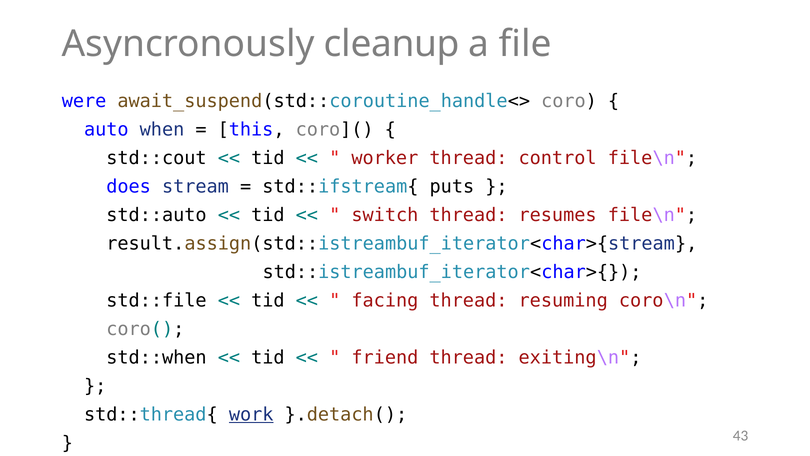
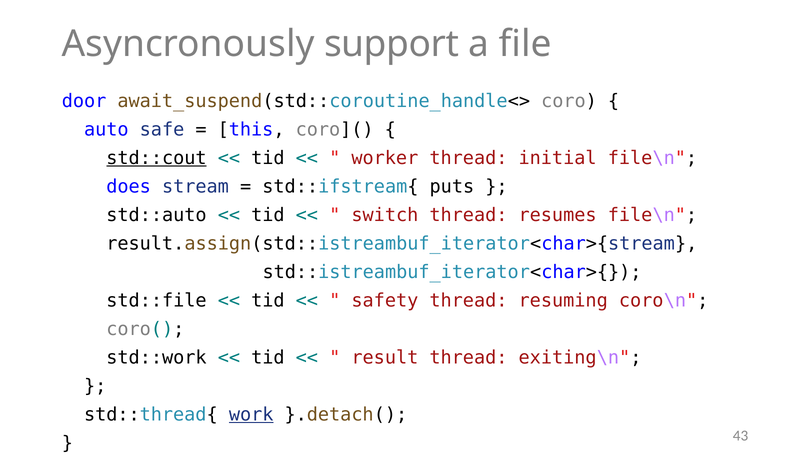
cleanup: cleanup -> support
were: were -> door
when: when -> safe
std::cout underline: none -> present
control: control -> initial
facing: facing -> safety
std::when: std::when -> std::work
friend: friend -> result
